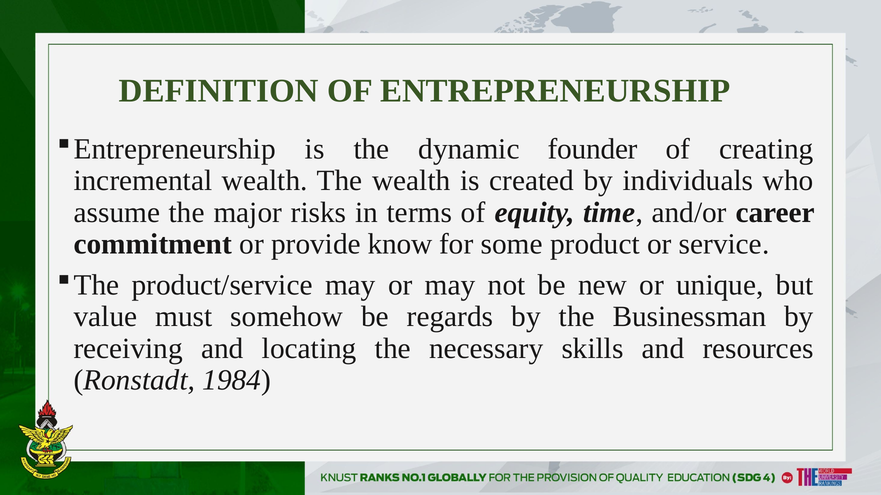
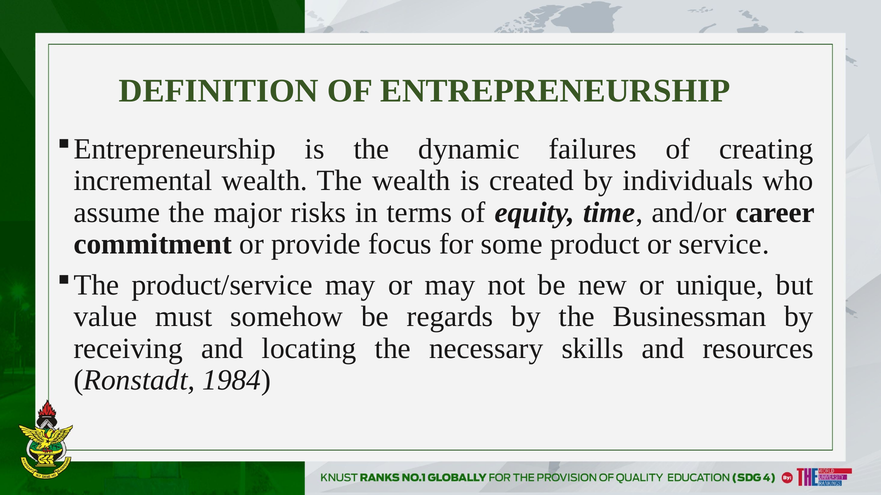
founder: founder -> failures
know: know -> focus
